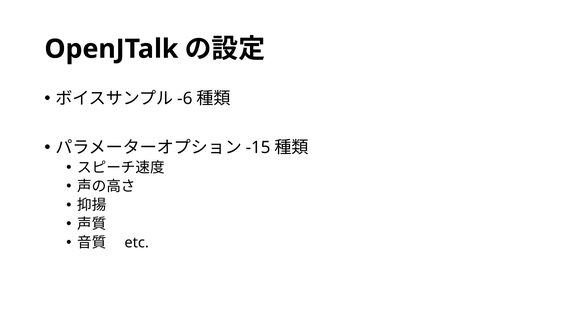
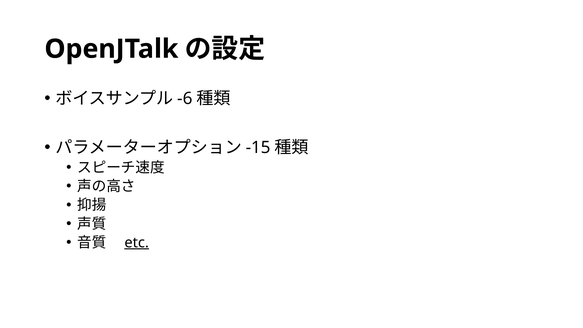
etc underline: none -> present
